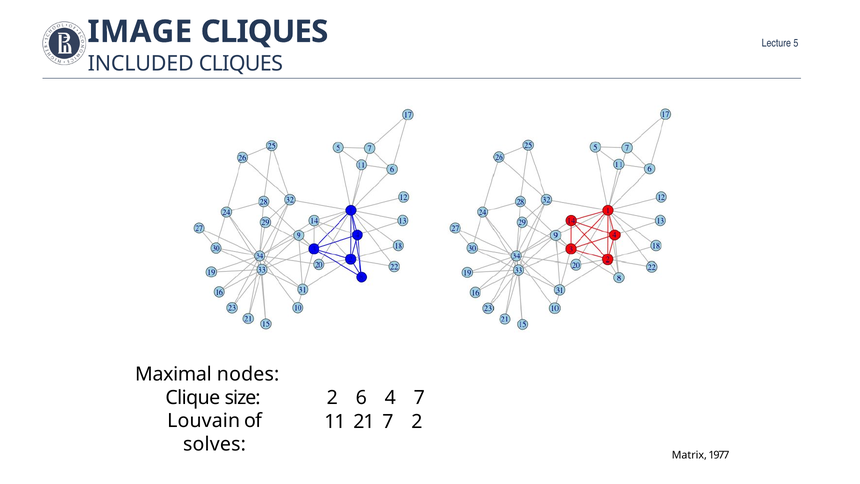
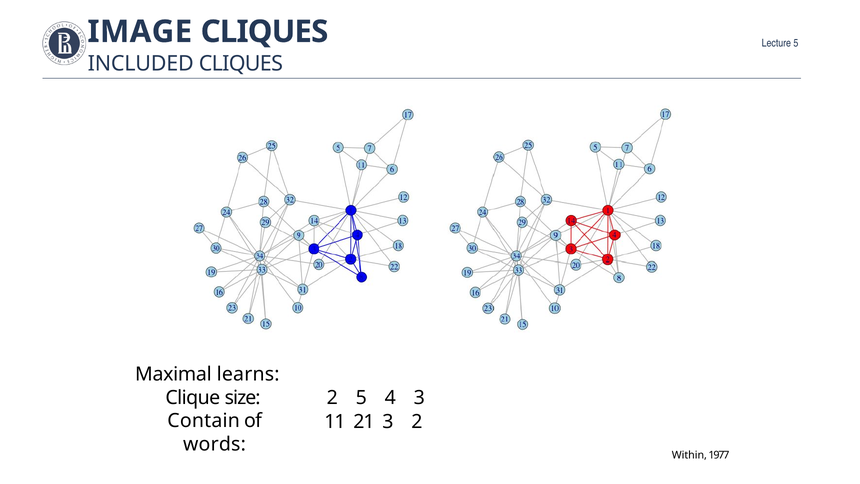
nodes: nodes -> learns
2 6: 6 -> 5
4 7: 7 -> 3
Louvain: Louvain -> Contain
21 7: 7 -> 3
solves: solves -> words
Matrix: Matrix -> Within
